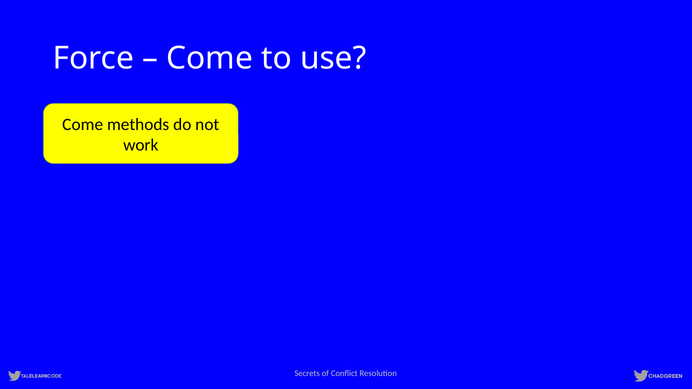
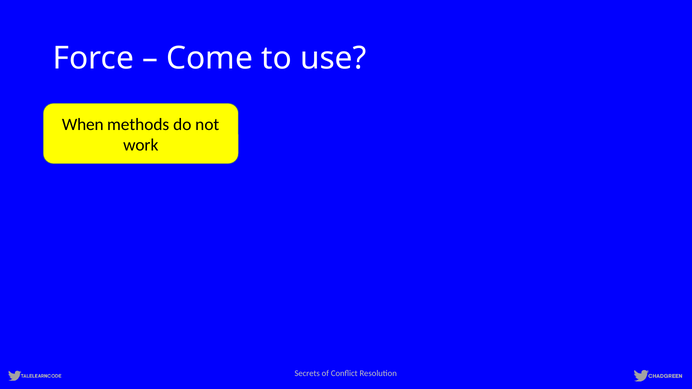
Come at (83, 124): Come -> When
